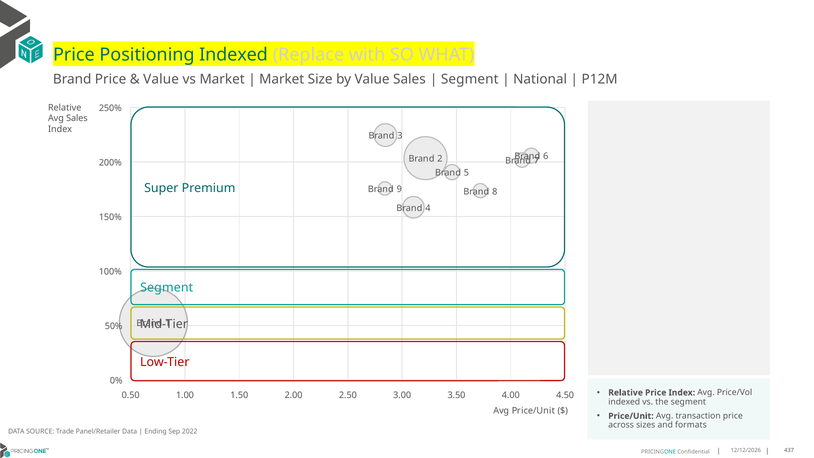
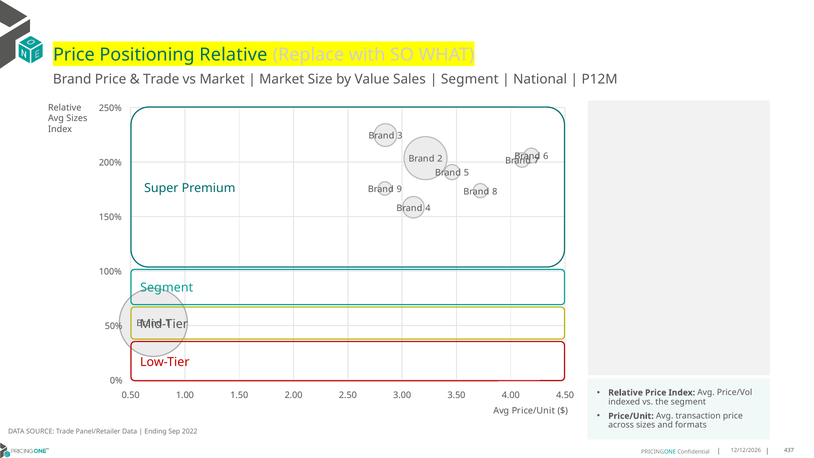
Positioning Indexed: Indexed -> Relative
Value at (161, 79): Value -> Trade
Avg Sales: Sales -> Sizes
